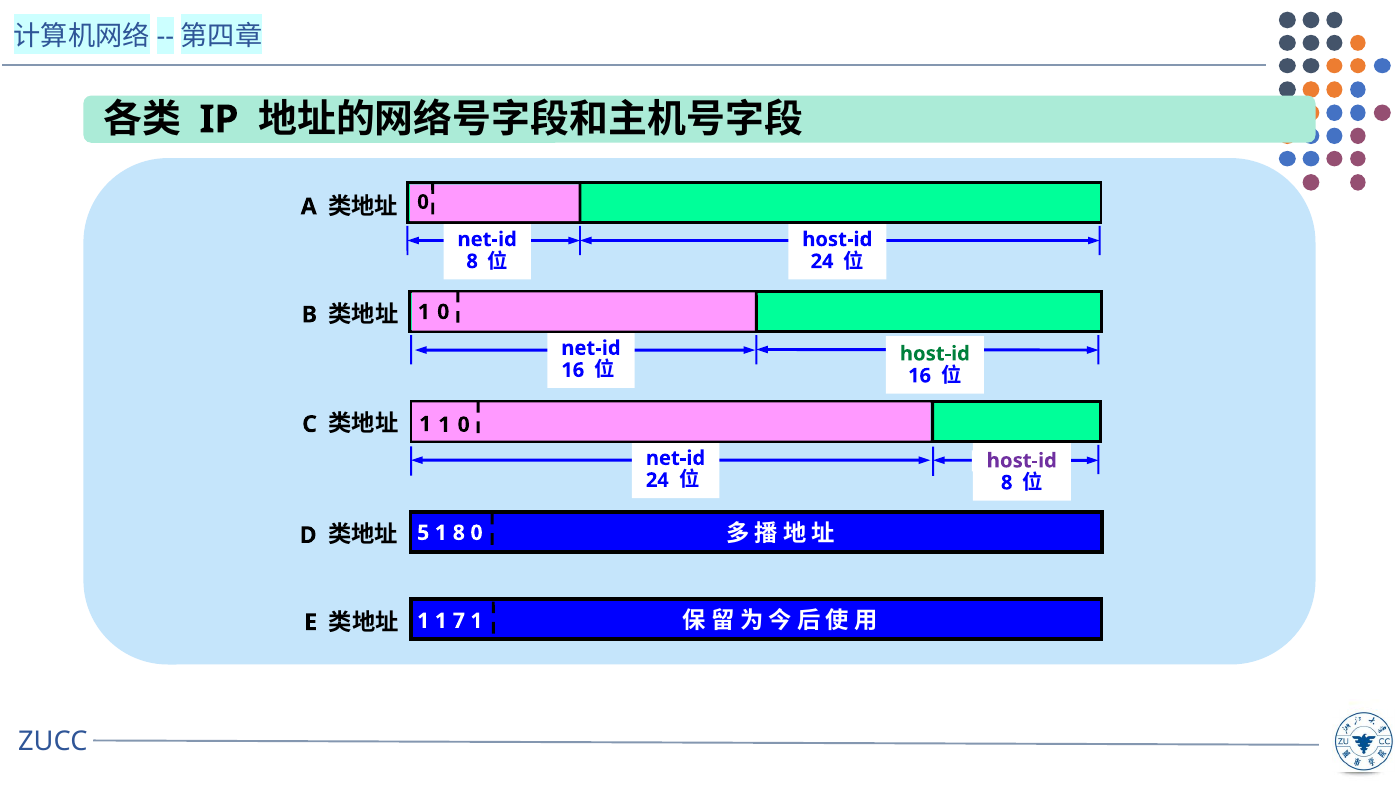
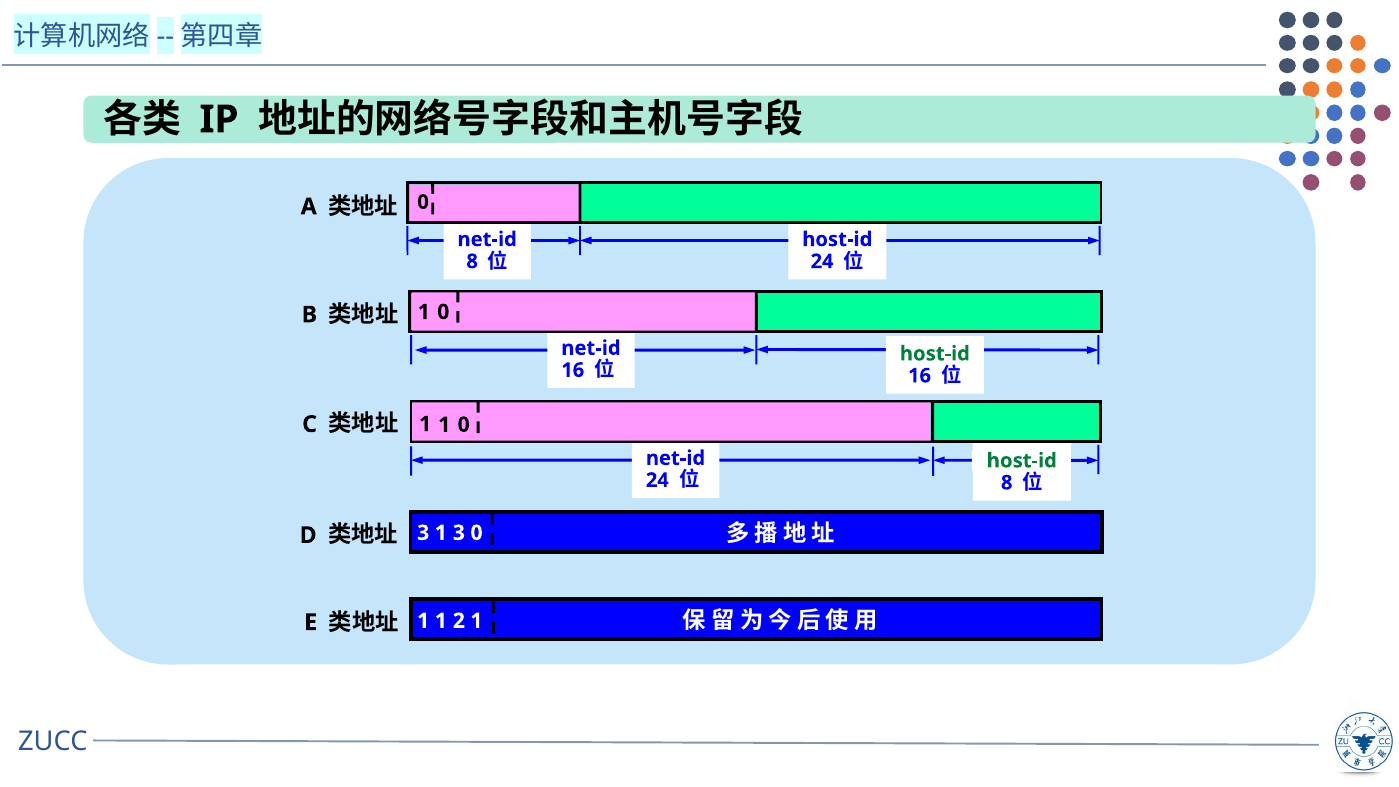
host-id at (1022, 461) colour: purple -> green
5 at (423, 533): 5 -> 3
1 8: 8 -> 3
7: 7 -> 2
